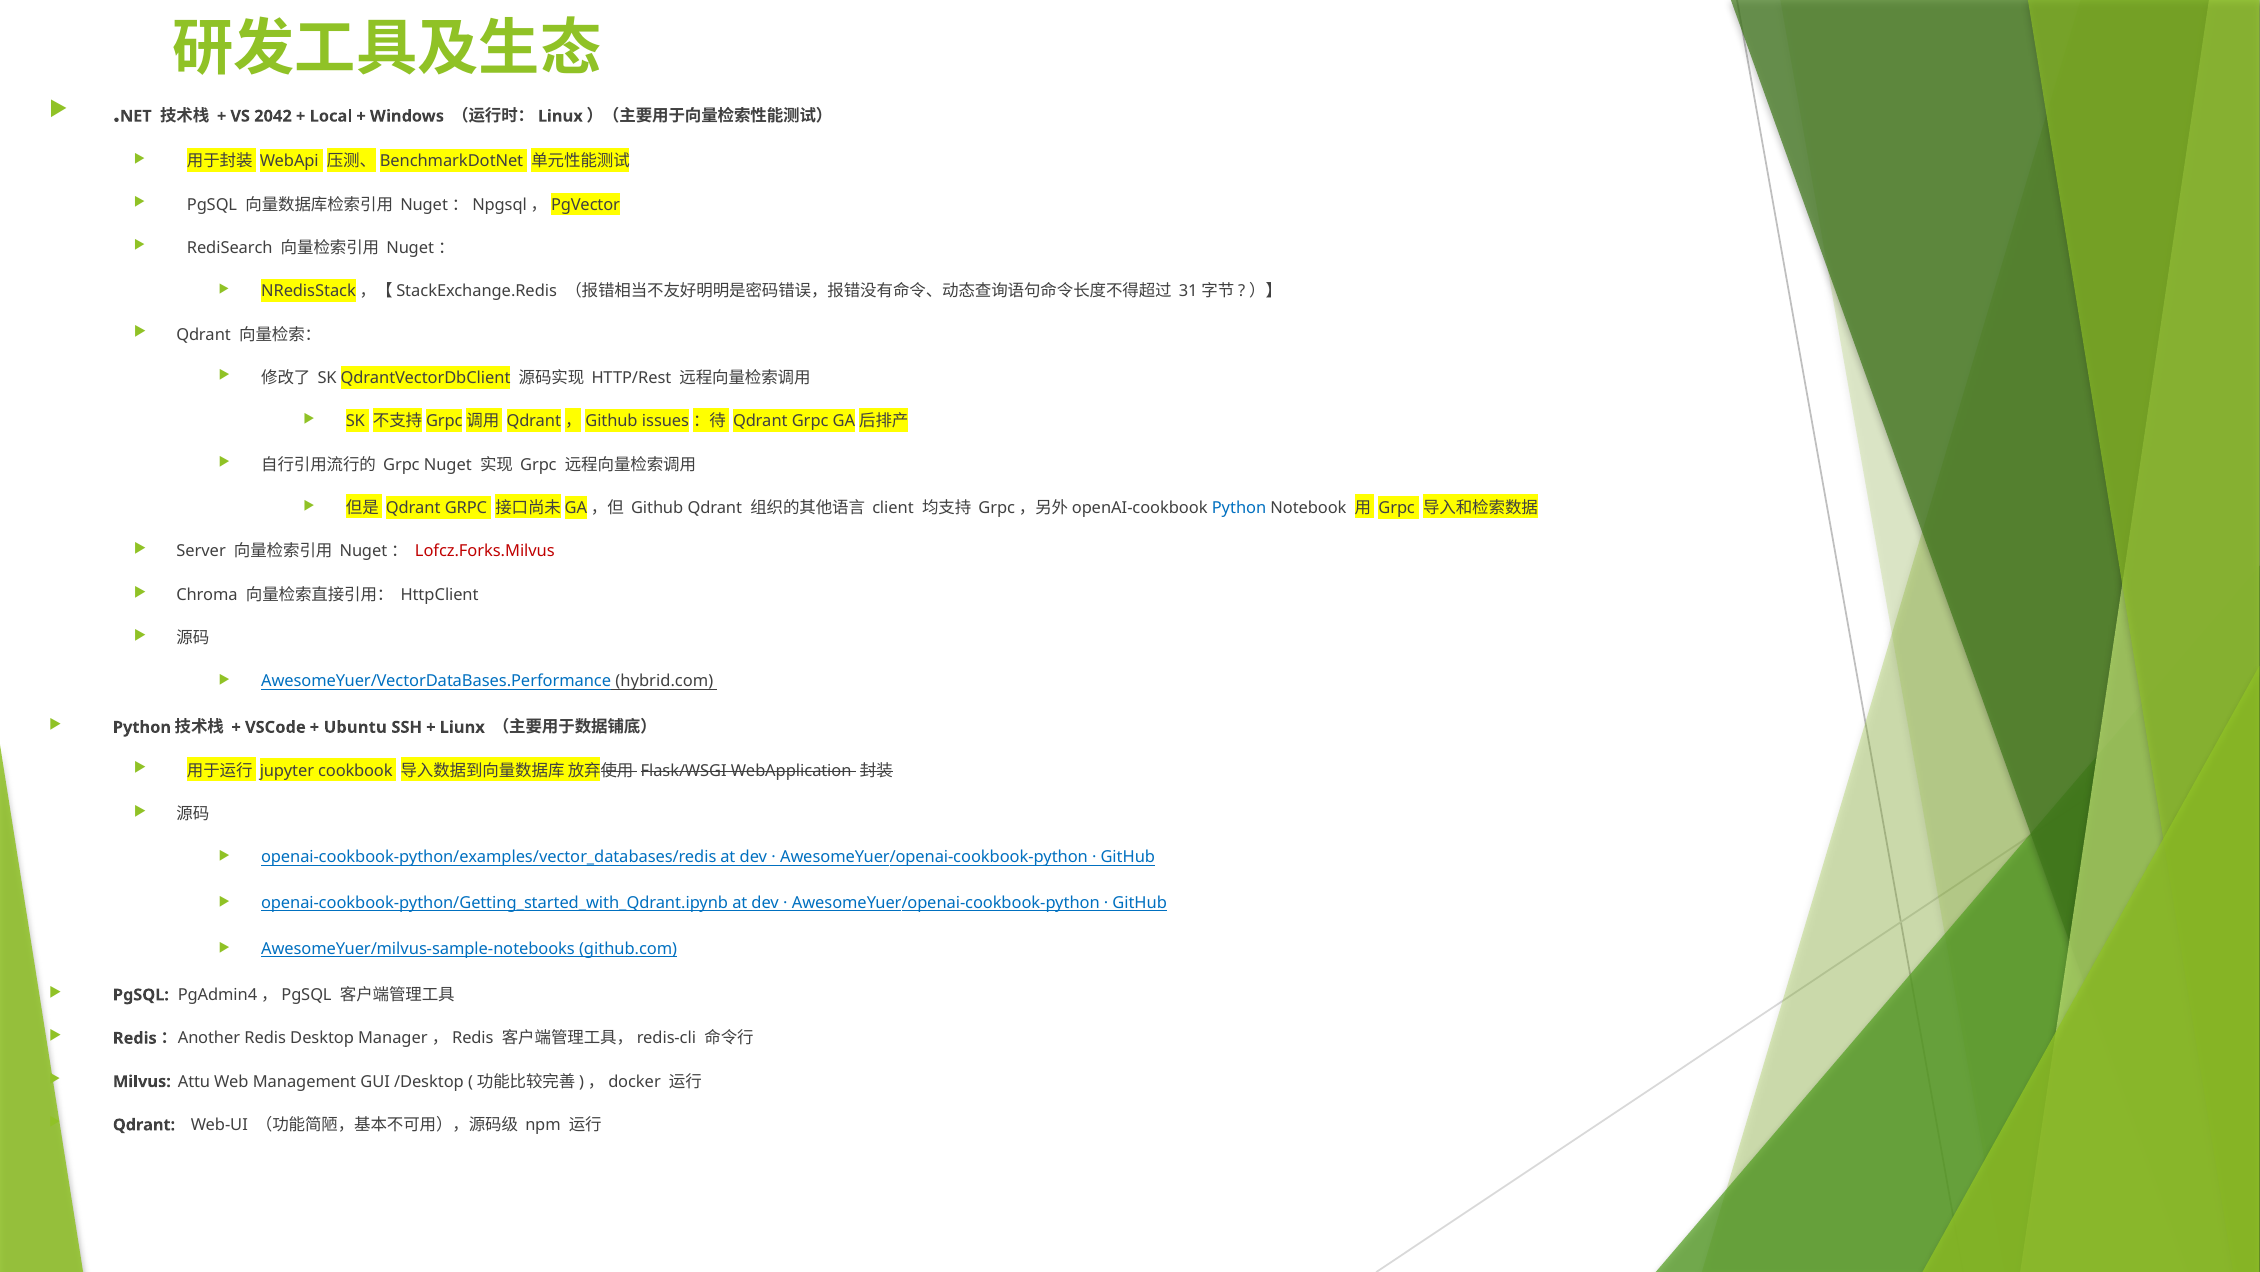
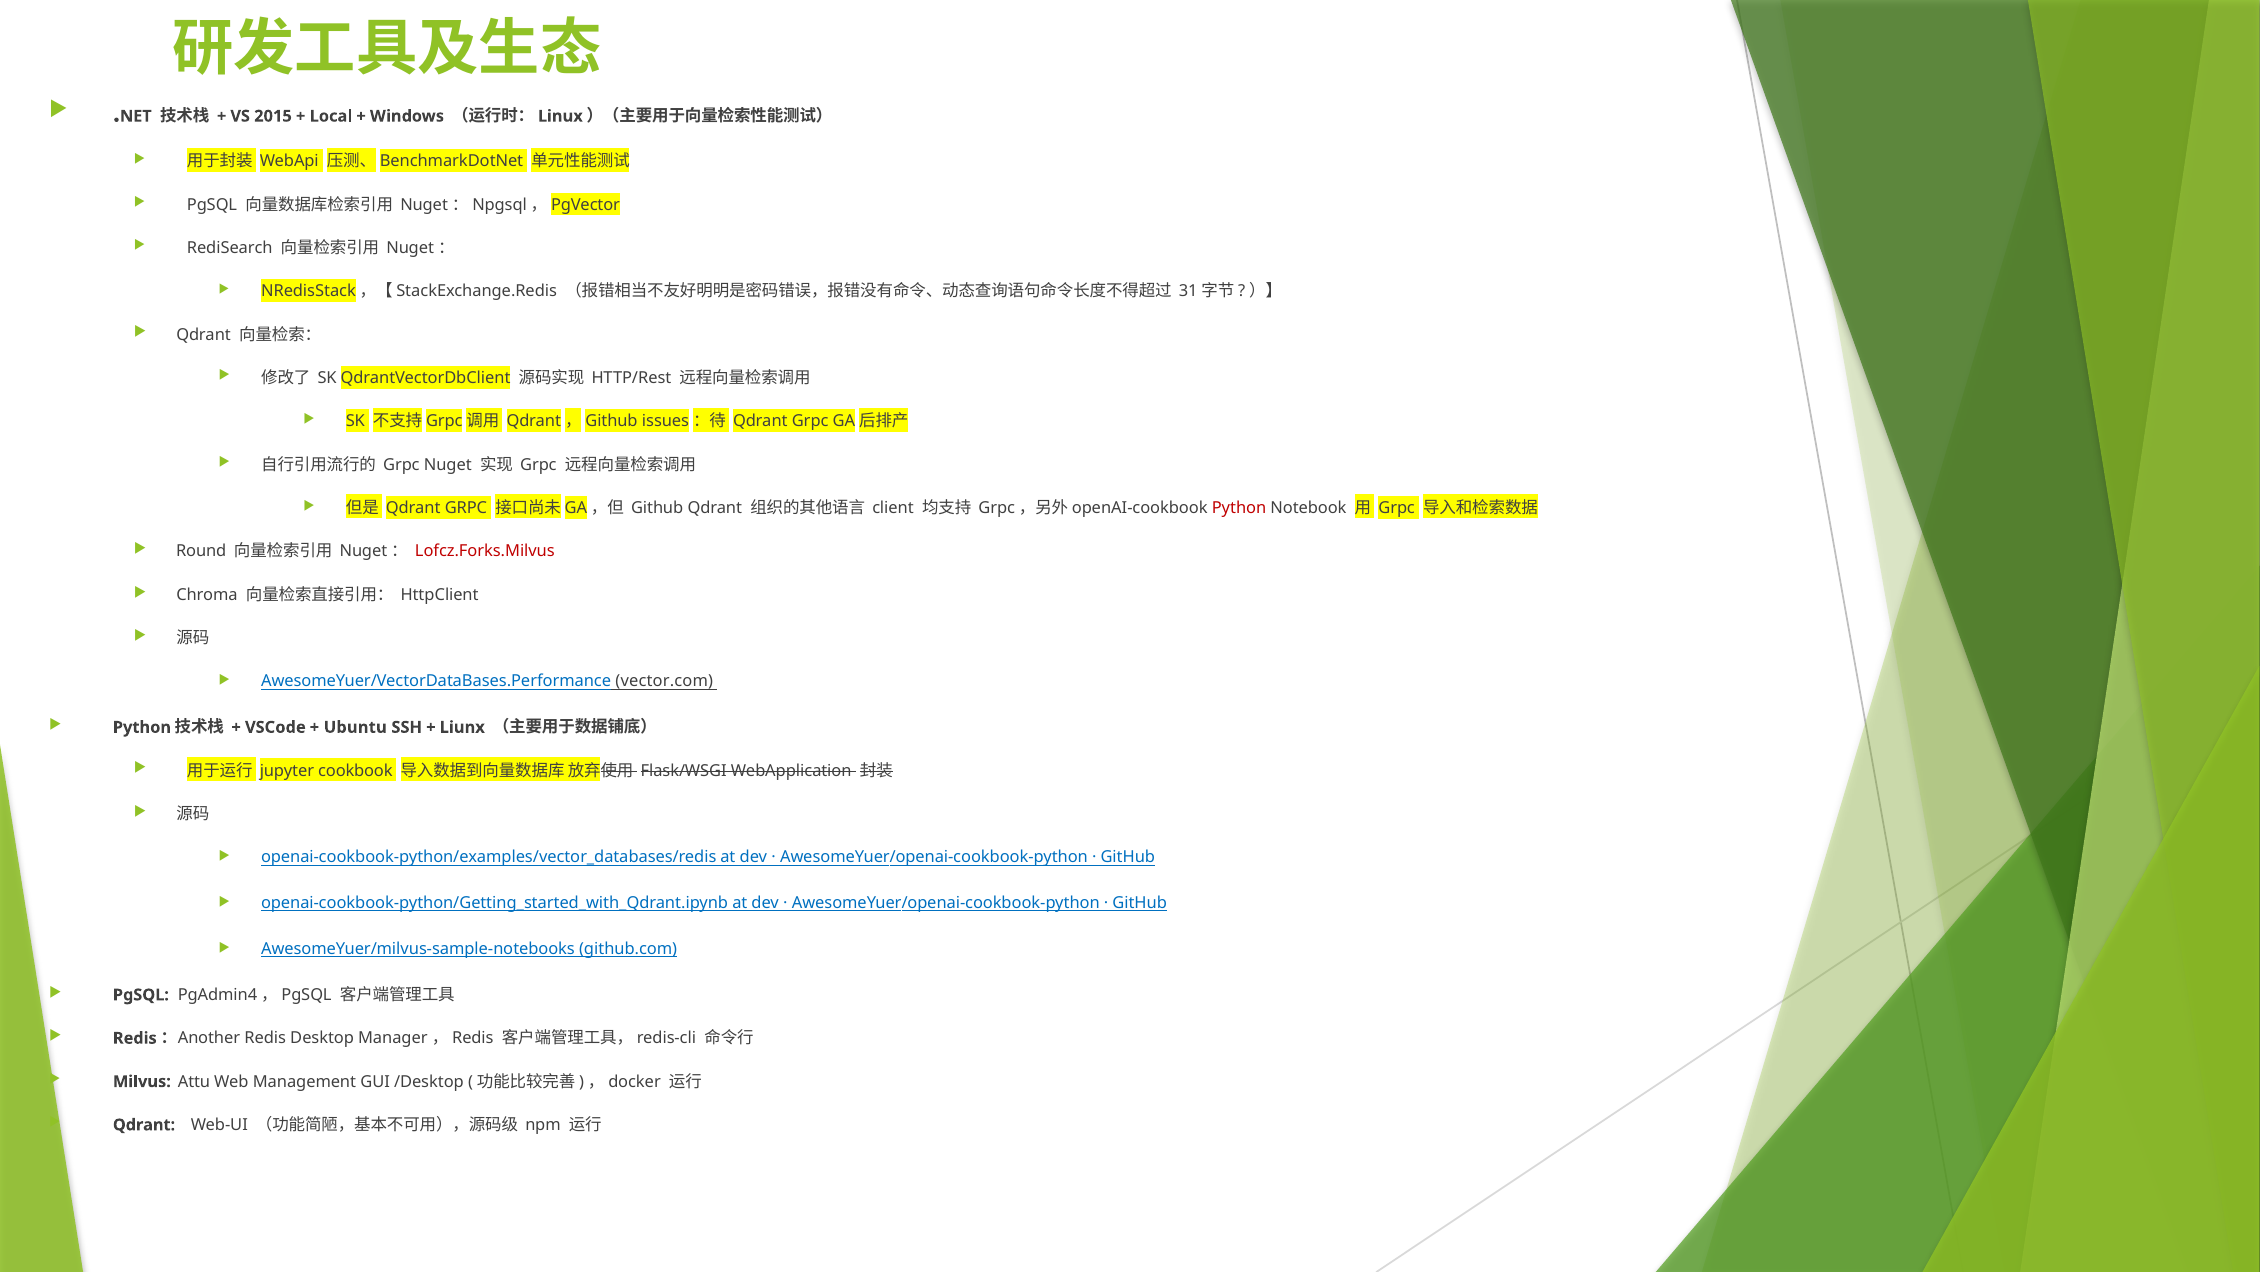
2042: 2042 -> 2015
Python colour: blue -> red
Server: Server -> Round
hybrid.com: hybrid.com -> vector.com
